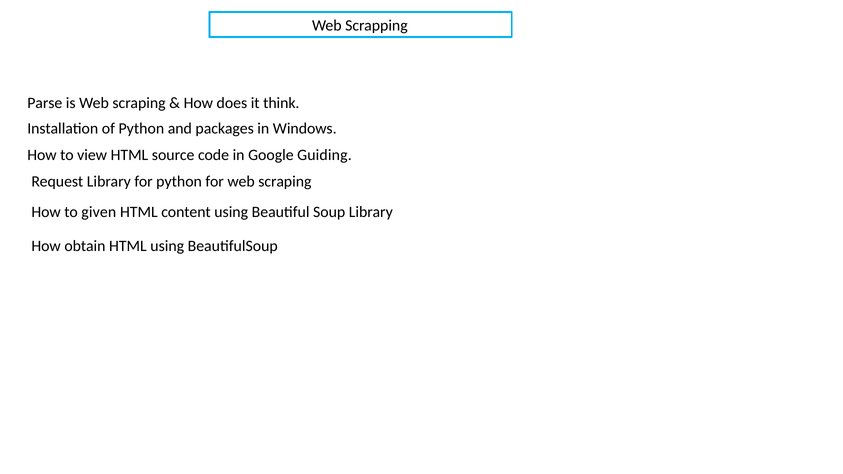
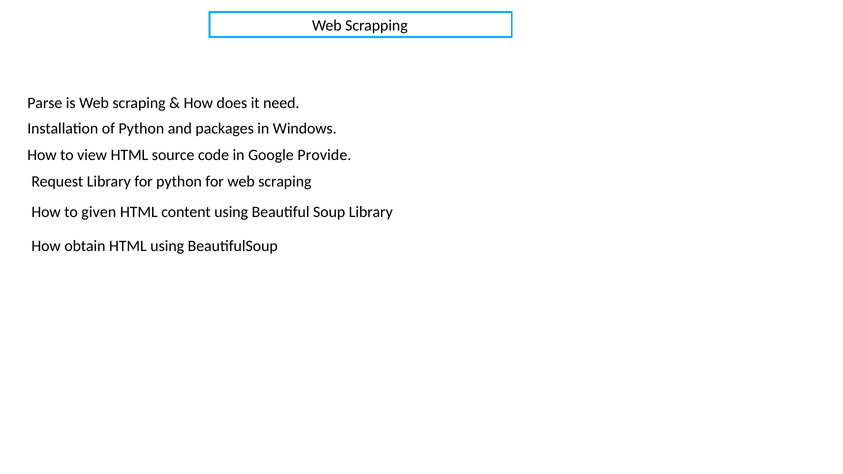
think: think -> need
Guiding: Guiding -> Provide
